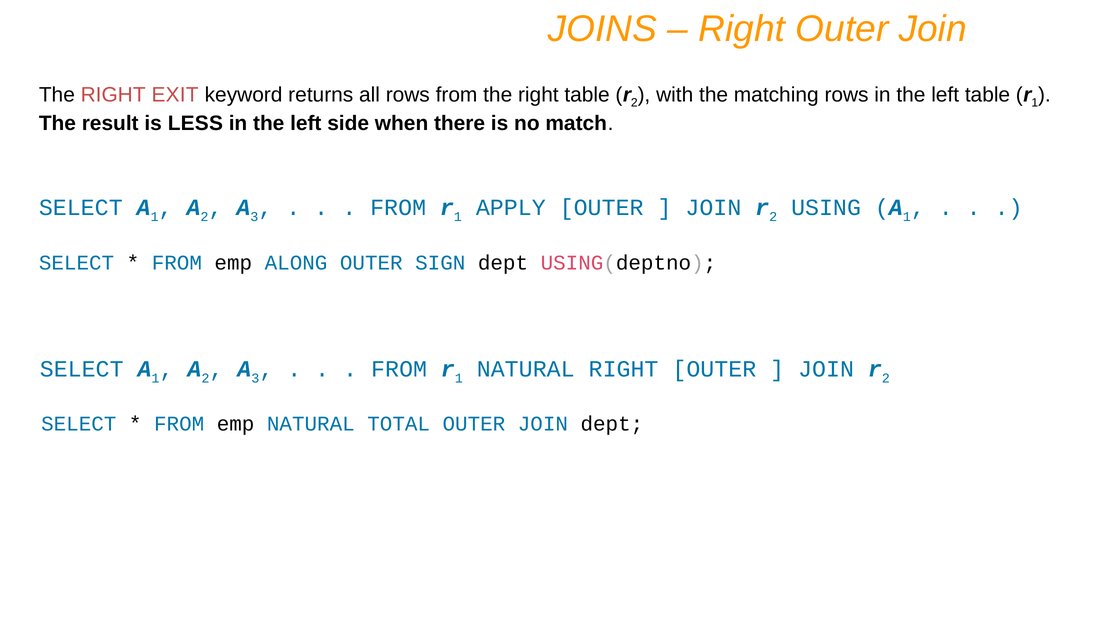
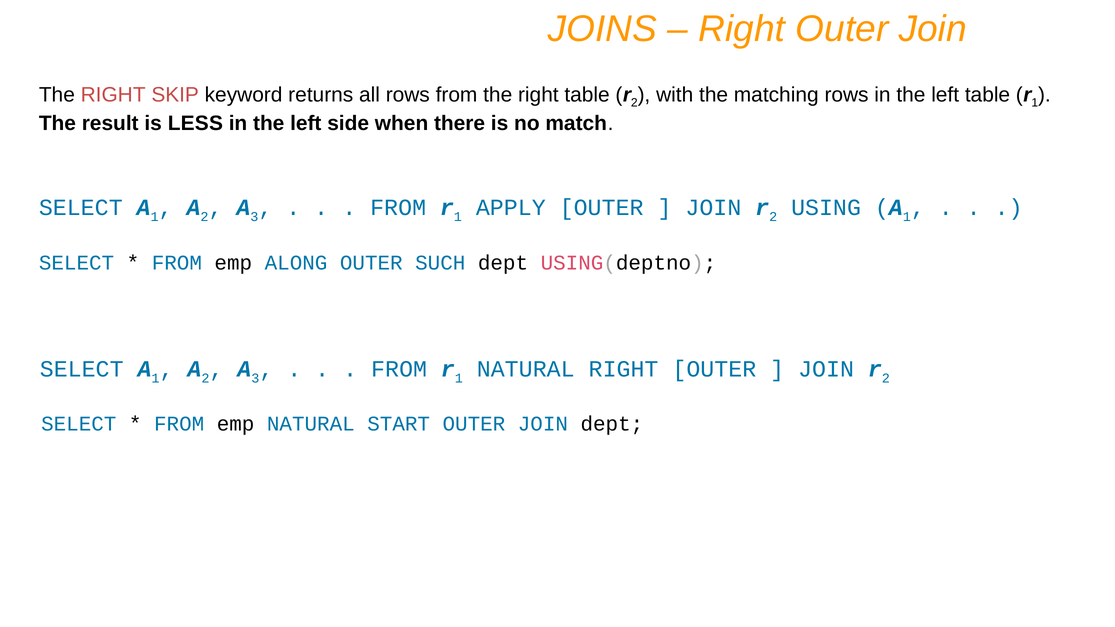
EXIT: EXIT -> SKIP
SIGN: SIGN -> SUCH
TOTAL: TOTAL -> START
